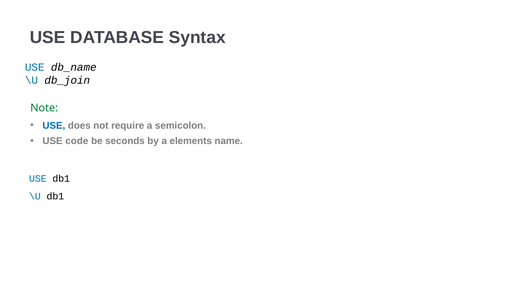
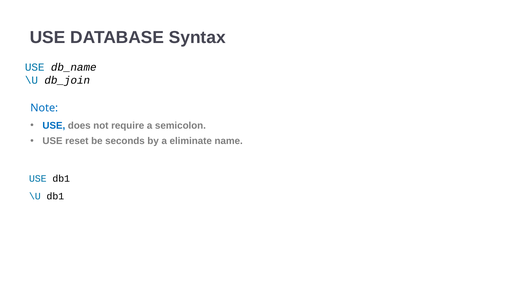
Note colour: green -> blue
code: code -> reset
elements: elements -> eliminate
